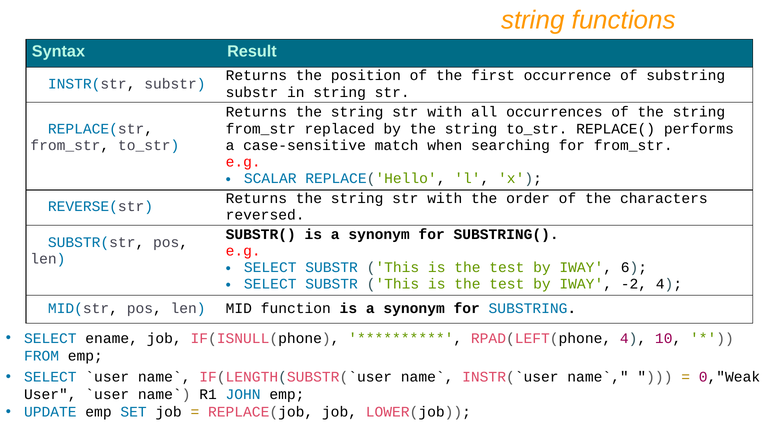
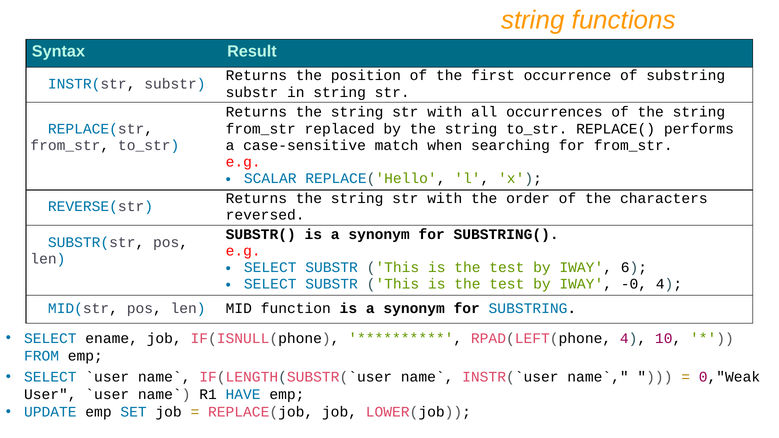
-2: -2 -> -0
JOHN: JOHN -> HAVE
